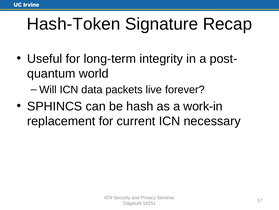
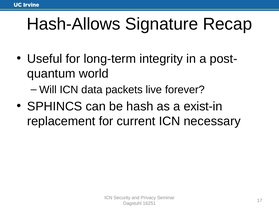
Hash-Token: Hash-Token -> Hash-Allows
work-in: work-in -> exist-in
